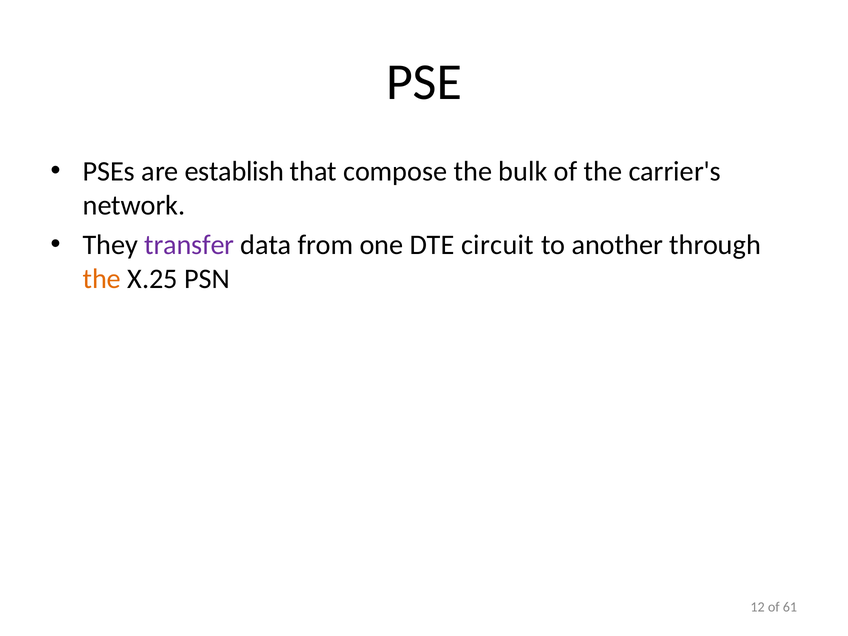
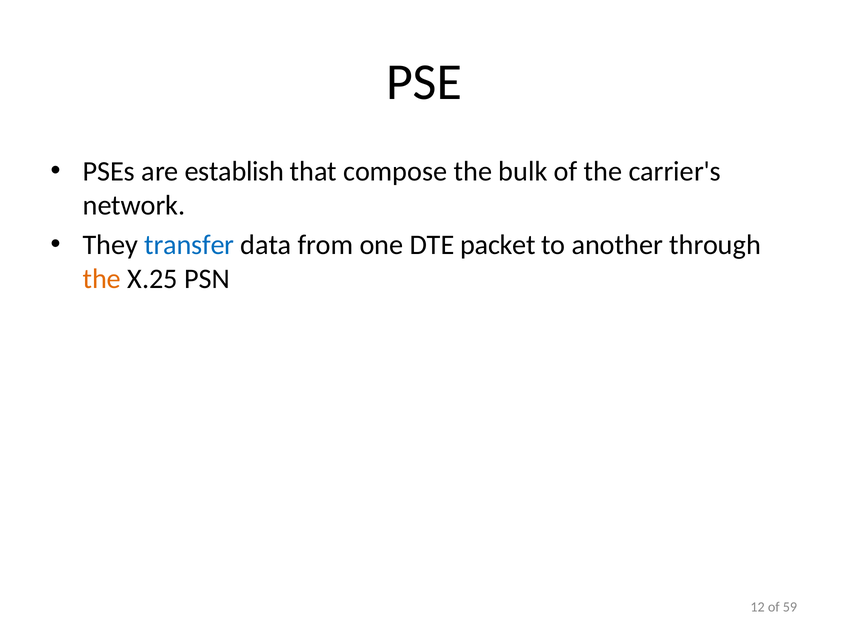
transfer colour: purple -> blue
circuit: circuit -> packet
61: 61 -> 59
